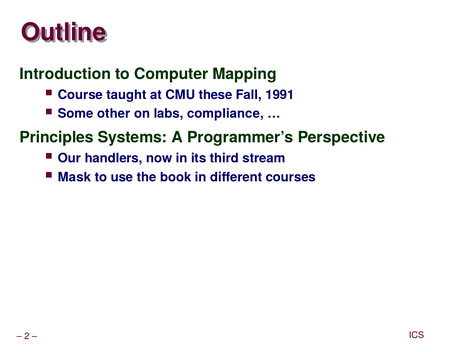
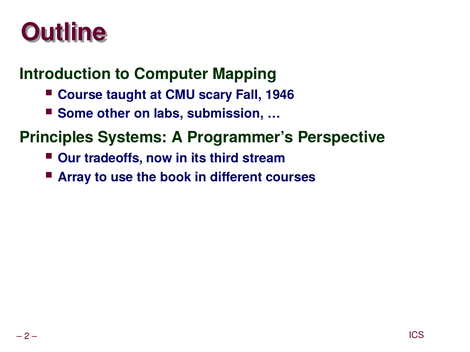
these: these -> scary
1991: 1991 -> 1946
compliance: compliance -> submission
handlers: handlers -> tradeoffs
Mask: Mask -> Array
